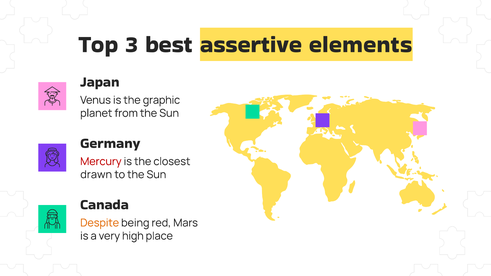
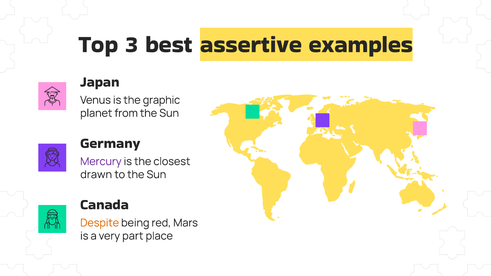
elements: elements -> examples
Mercury colour: red -> purple
high: high -> part
